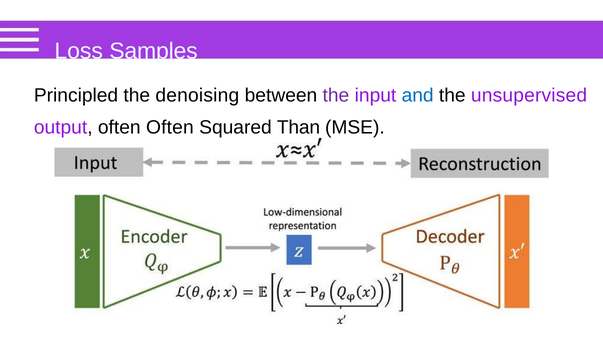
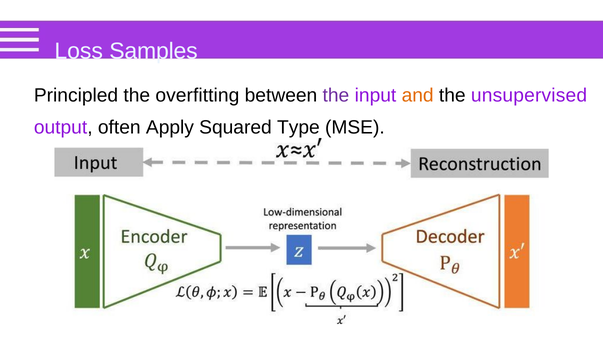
denoising: denoising -> overfitting
and colour: blue -> orange
often Often: Often -> Apply
Than: Than -> Type
